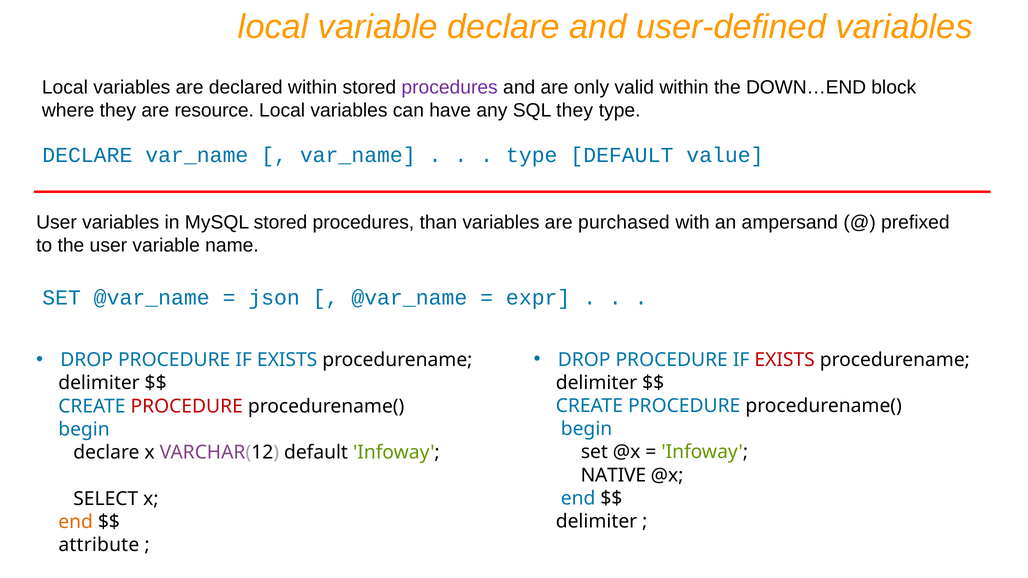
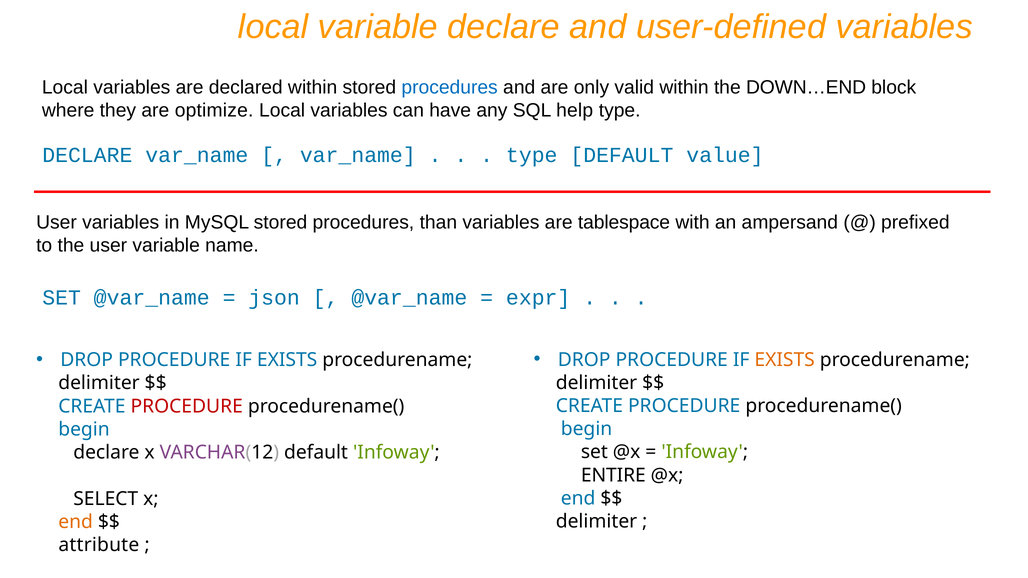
procedures at (450, 87) colour: purple -> blue
resource: resource -> optimize
SQL they: they -> help
purchased: purchased -> tablespace
EXISTS at (785, 360) colour: red -> orange
NATIVE: NATIVE -> ENTIRE
